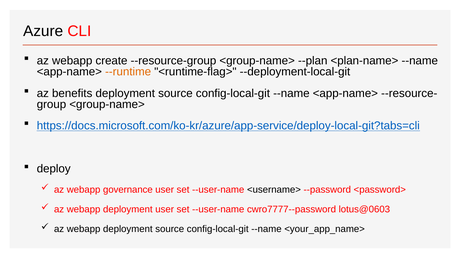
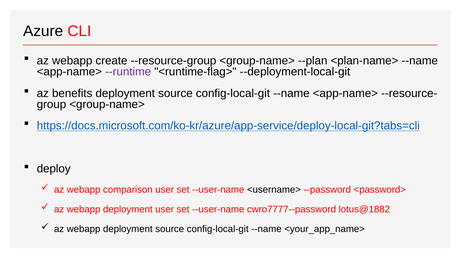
--runtime colour: orange -> purple
governance: governance -> comparison
lotus@0603: lotus@0603 -> lotus@1882
